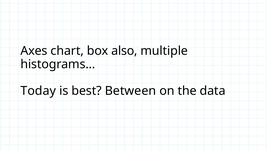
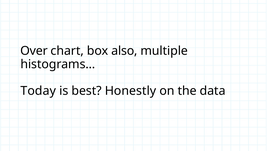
Axes: Axes -> Over
Between: Between -> Honestly
